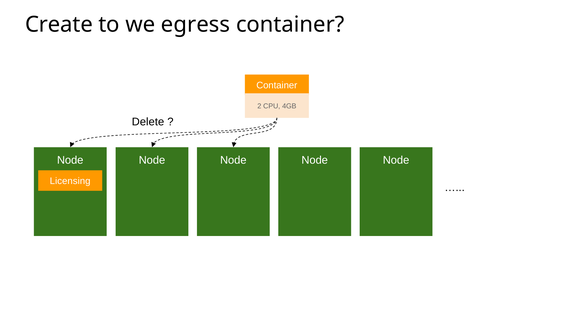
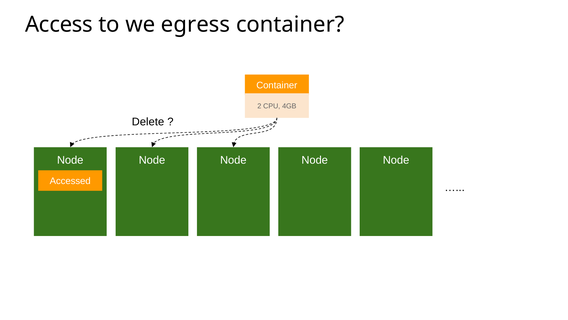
Create: Create -> Access
Licensing: Licensing -> Accessed
